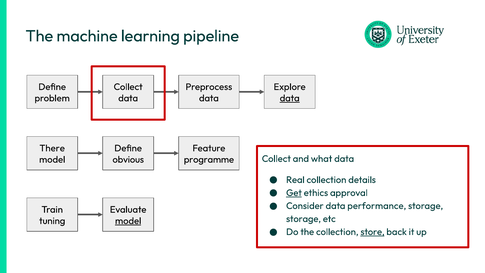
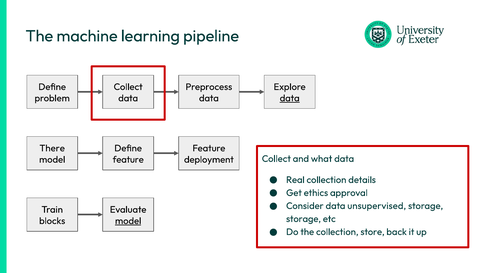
obvious at (128, 159): obvious -> feature
programme: programme -> deployment
Get underline: present -> none
performance: performance -> unsupervised
tuning: tuning -> blocks
store underline: present -> none
